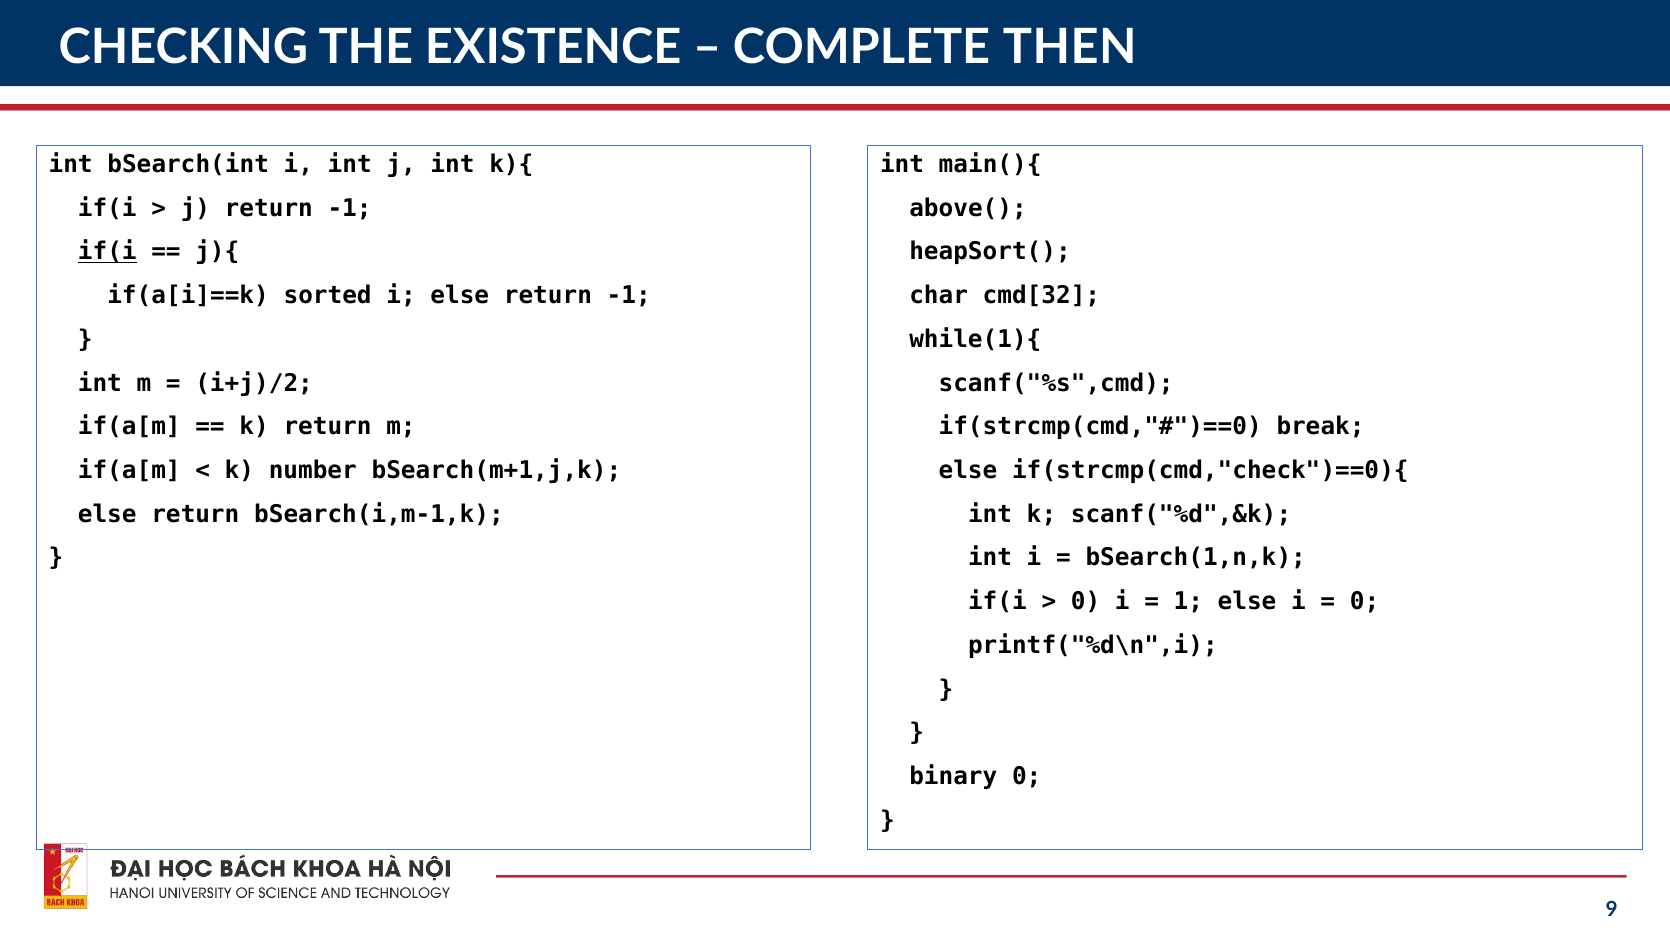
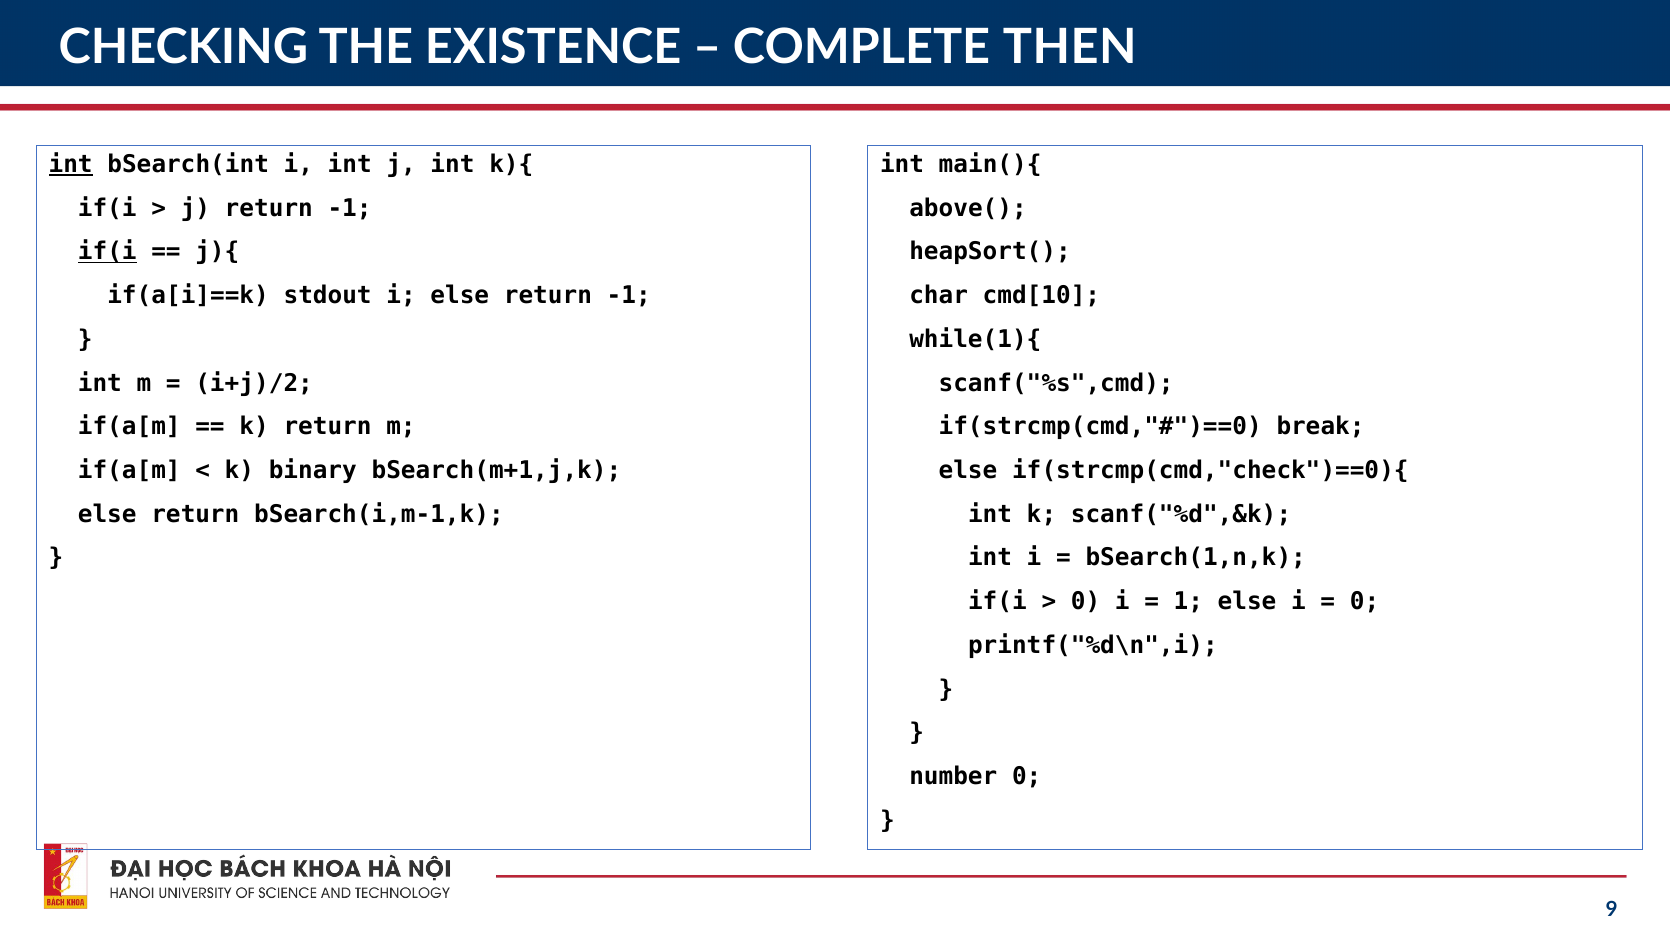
int at (71, 164) underline: none -> present
sorted: sorted -> stdout
cmd[32: cmd[32 -> cmd[10
number: number -> binary
binary: binary -> number
